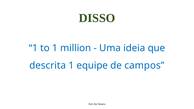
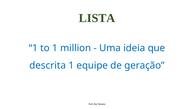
DISSO: DISSO -> LISTA
campos: campos -> geração
